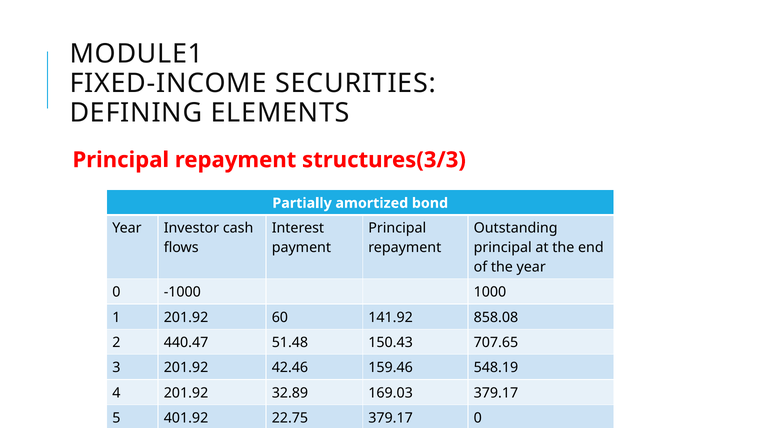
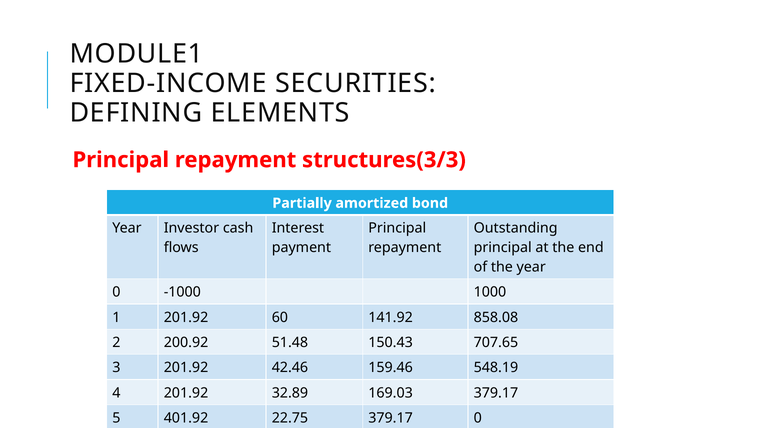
440.47: 440.47 -> 200.92
